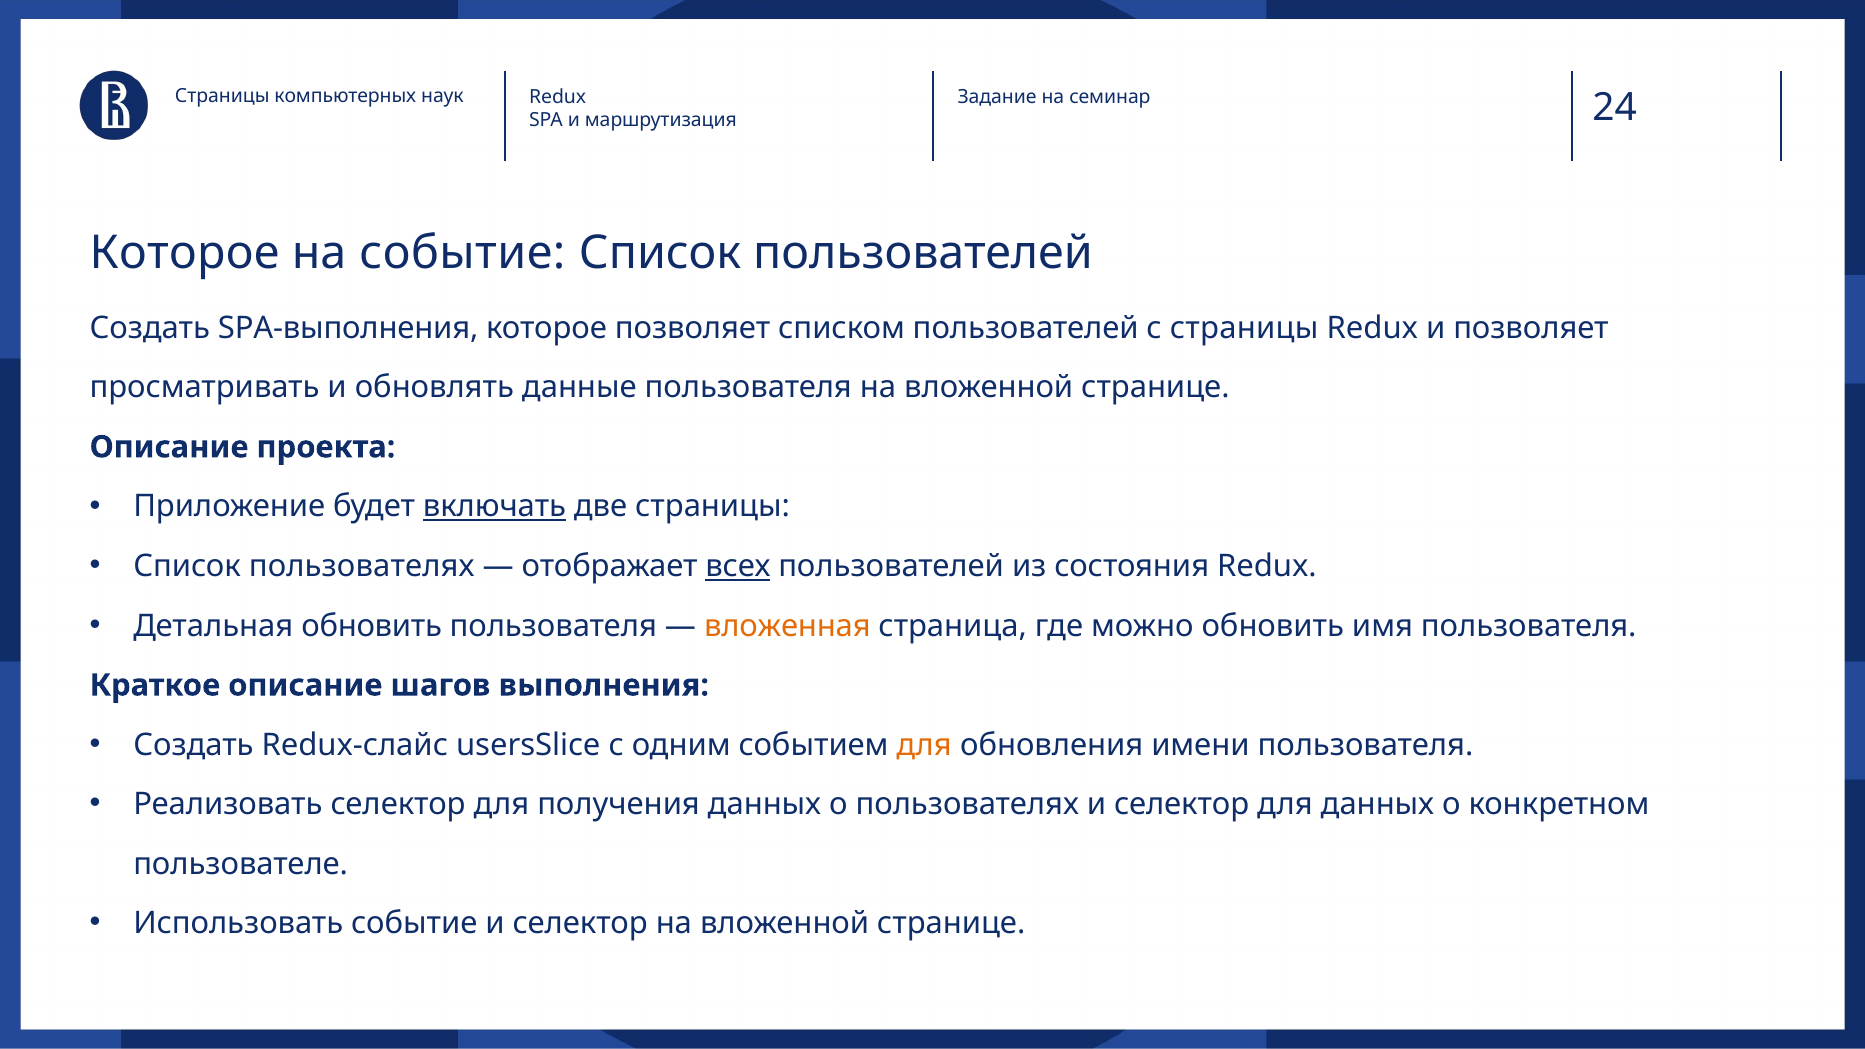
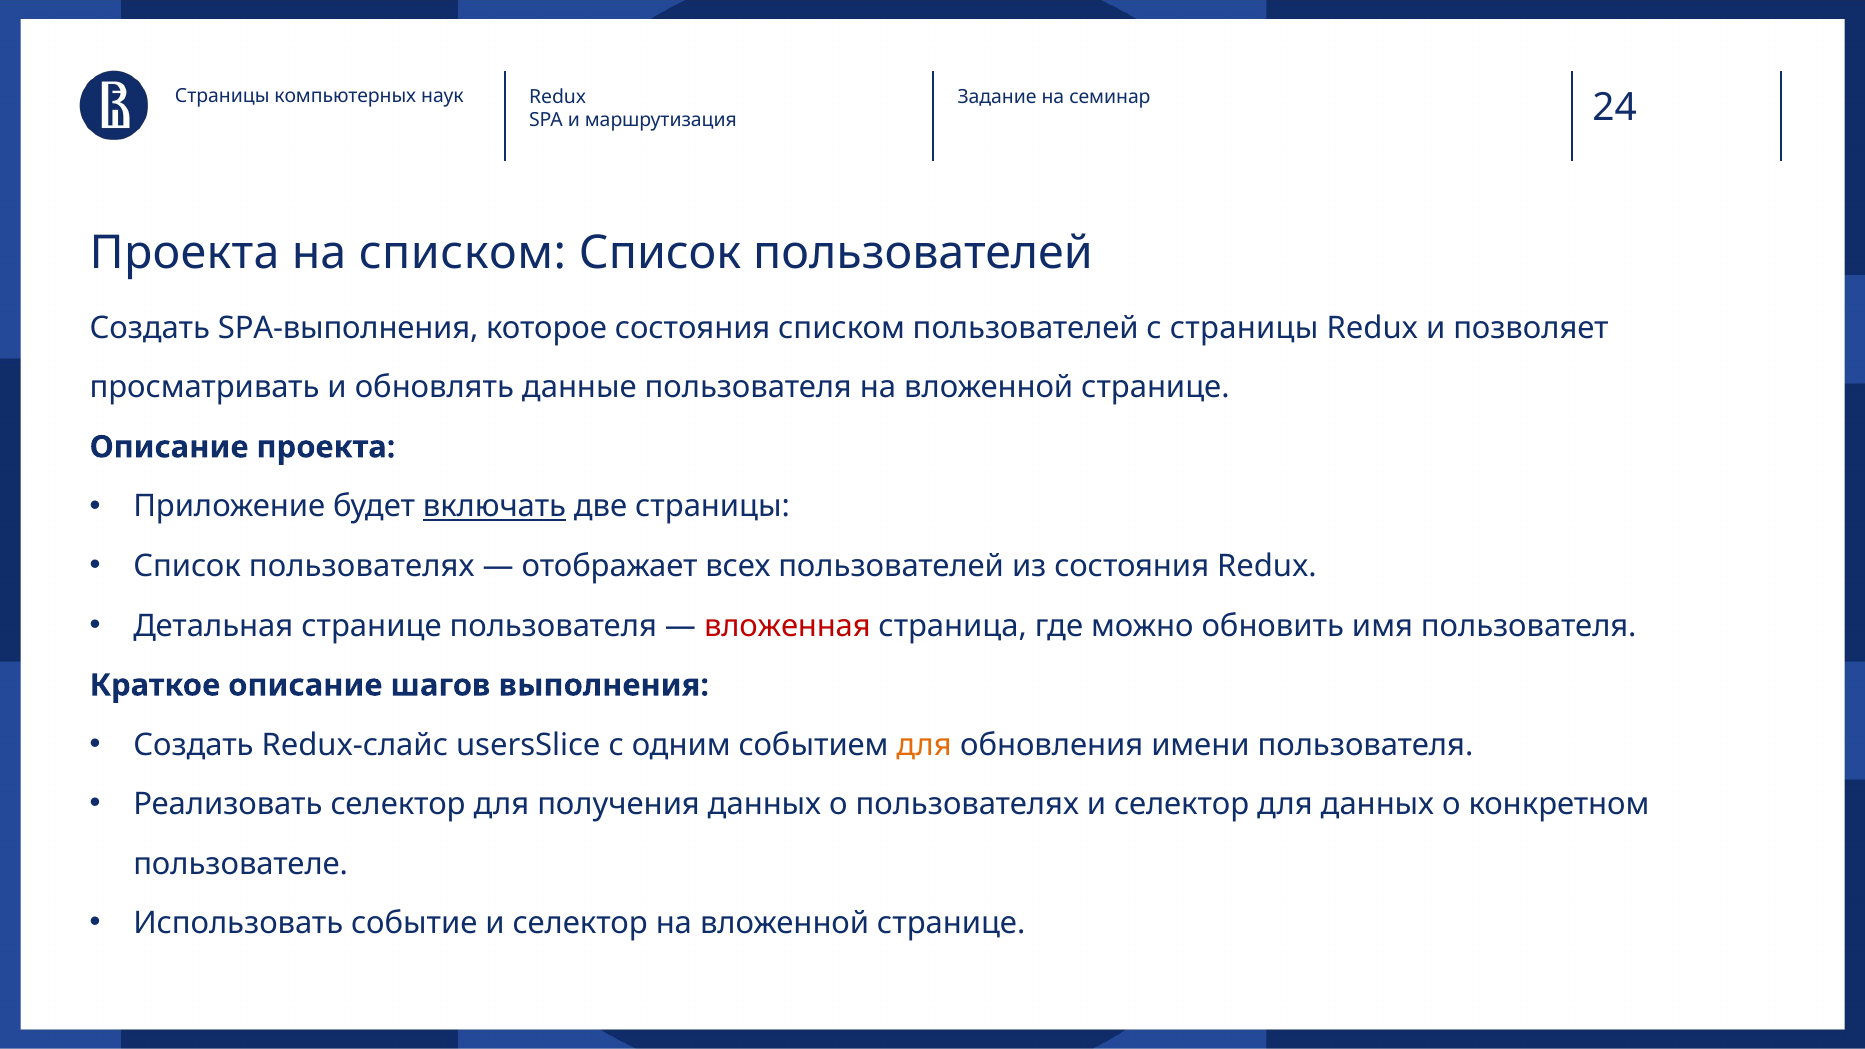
Которое at (185, 253): Которое -> Проекта
на событие: событие -> списком
которое позволяет: позволяет -> состояния
всех underline: present -> none
Детальная обновить: обновить -> странице
вложенная colour: orange -> red
